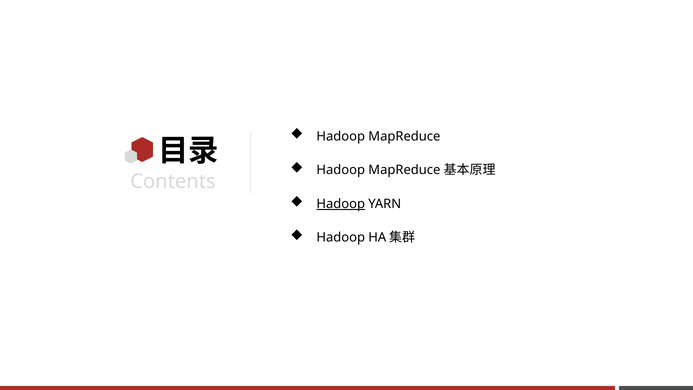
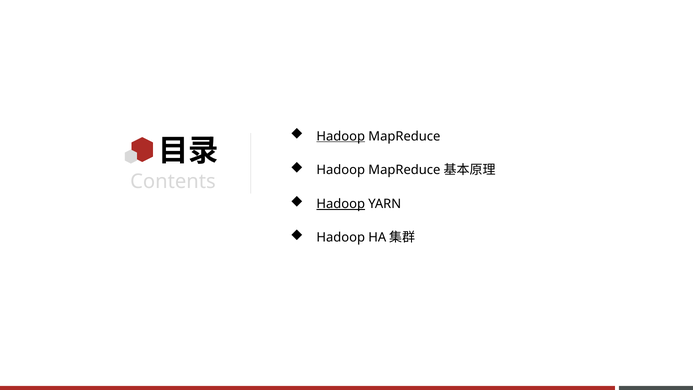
Hadoop at (341, 136) underline: none -> present
